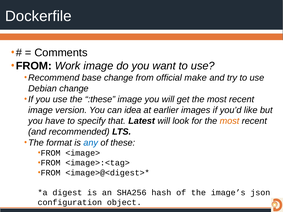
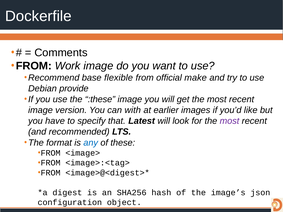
base change: change -> flexible
Debian change: change -> provide
idea: idea -> with
most at (230, 121) colour: orange -> purple
